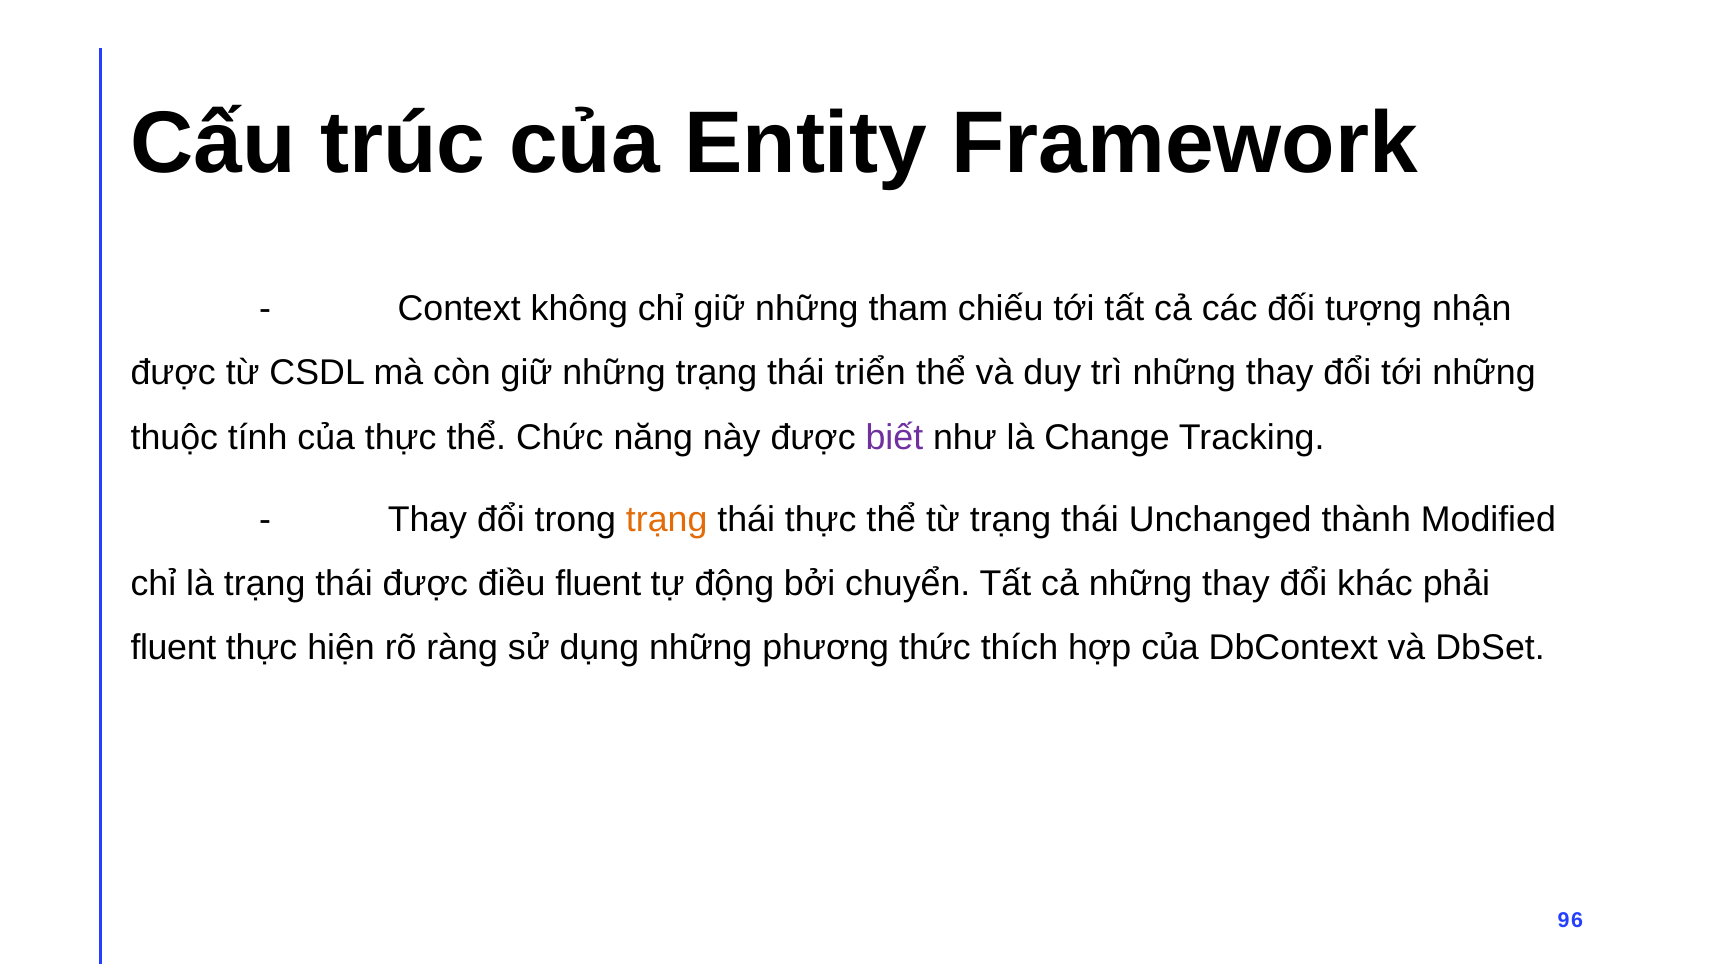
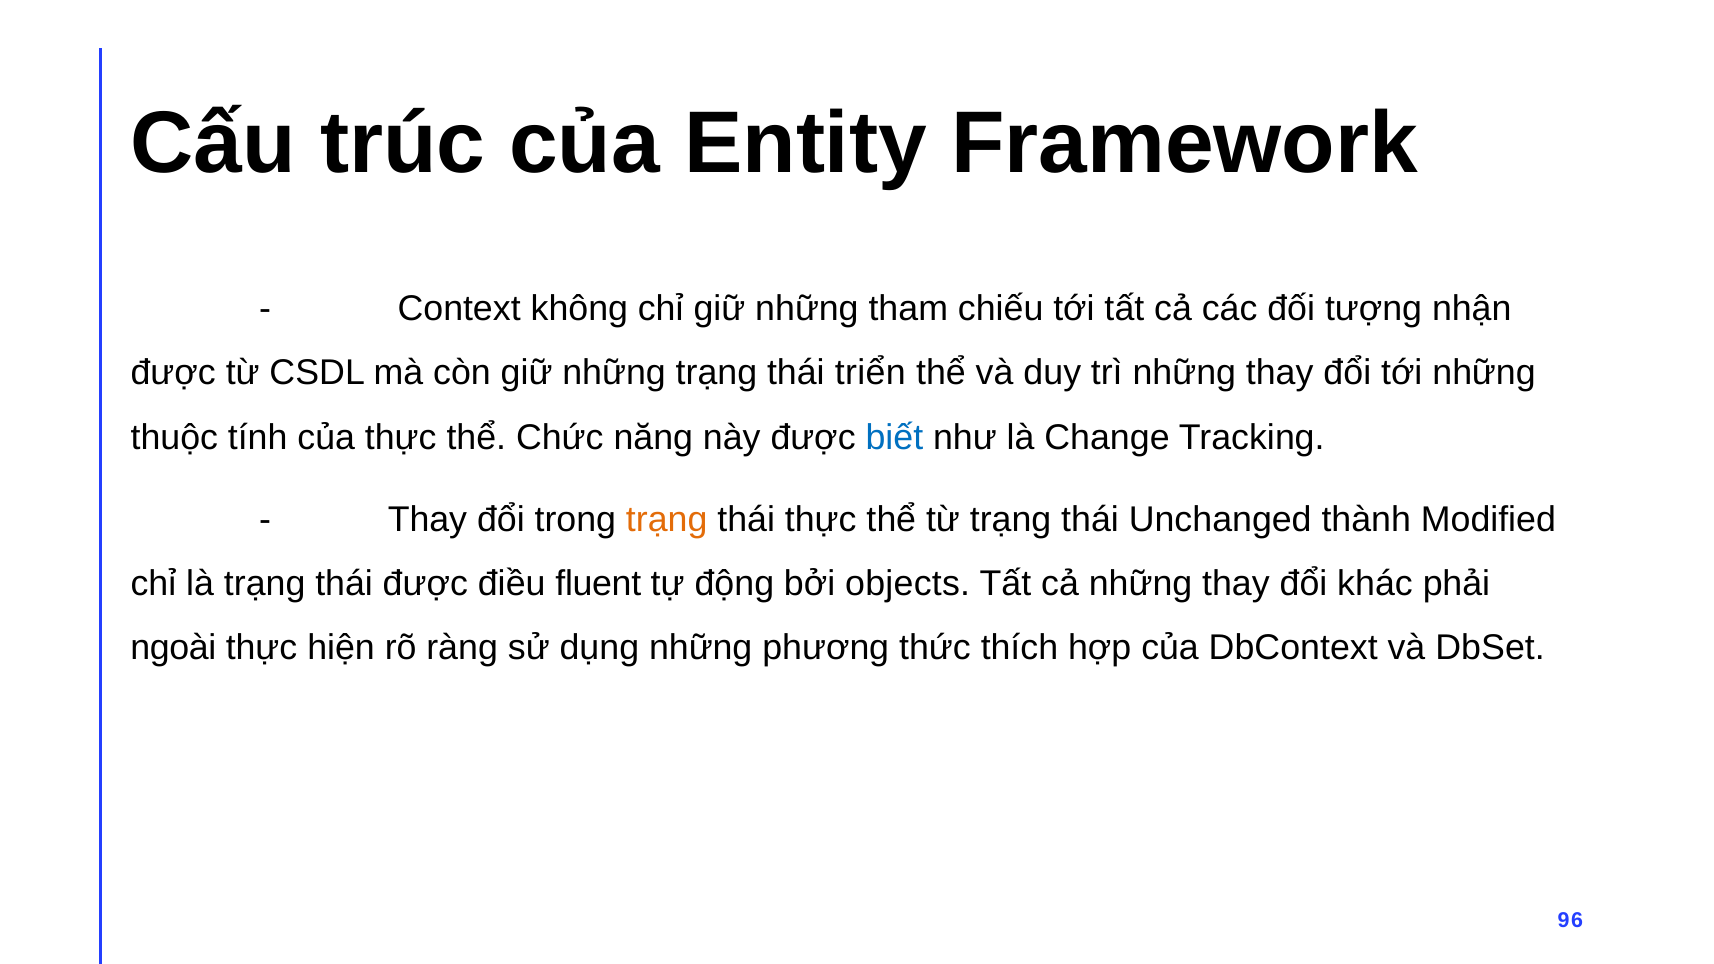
biết colour: purple -> blue
chuyển: chuyển -> objects
fluent at (173, 648): fluent -> ngoài
